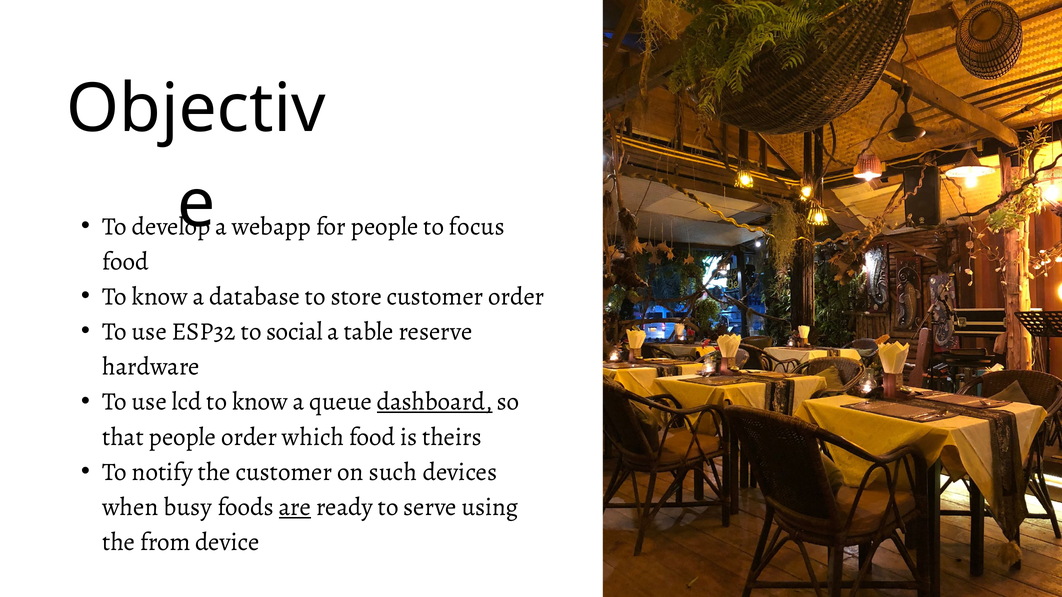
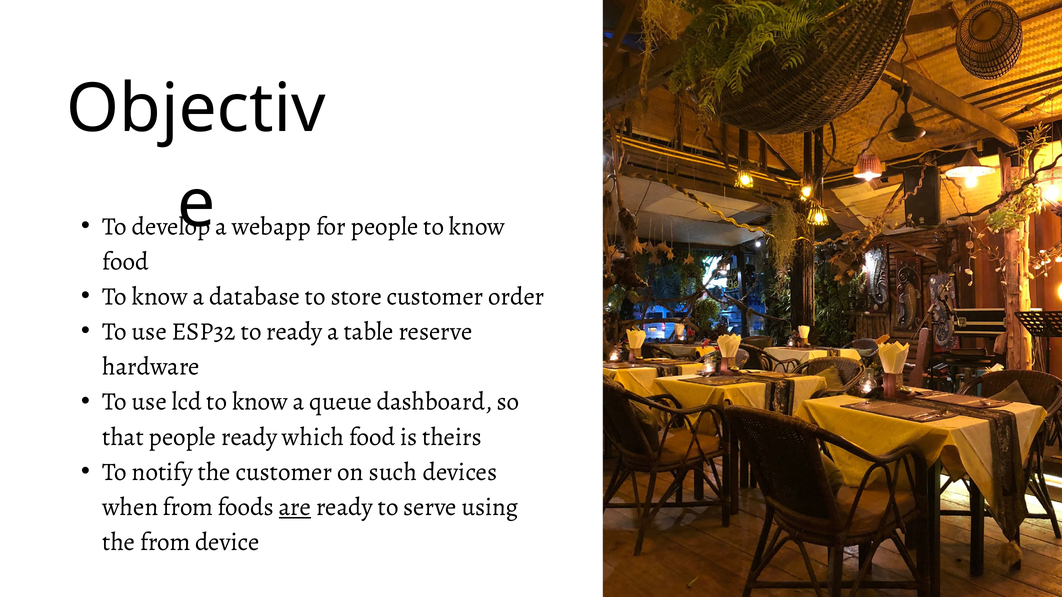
people to focus: focus -> know
to social: social -> ready
dashboard underline: present -> none
people order: order -> ready
when busy: busy -> from
